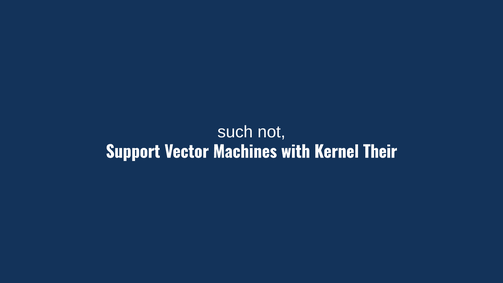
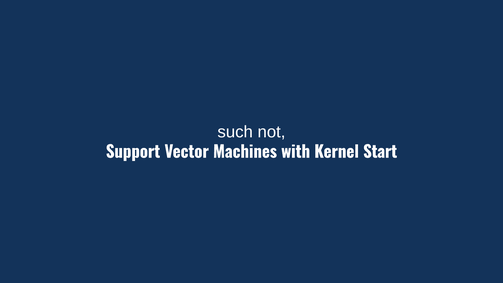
Their: Their -> Start
